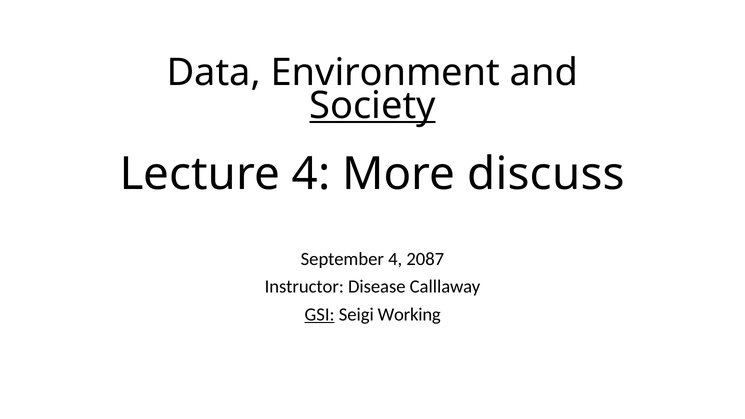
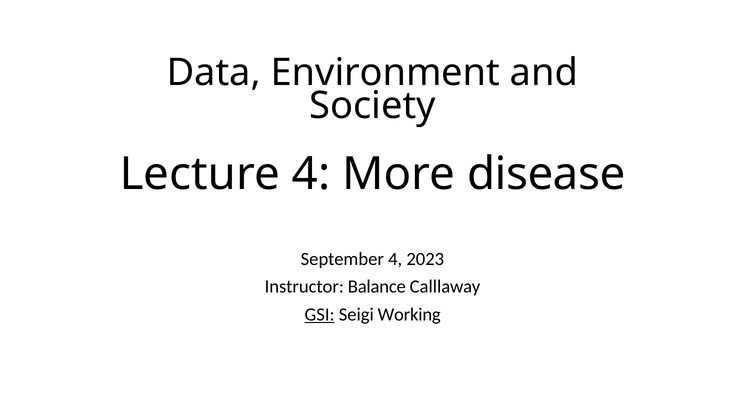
Society underline: present -> none
discuss: discuss -> disease
2087: 2087 -> 2023
Disease: Disease -> Balance
